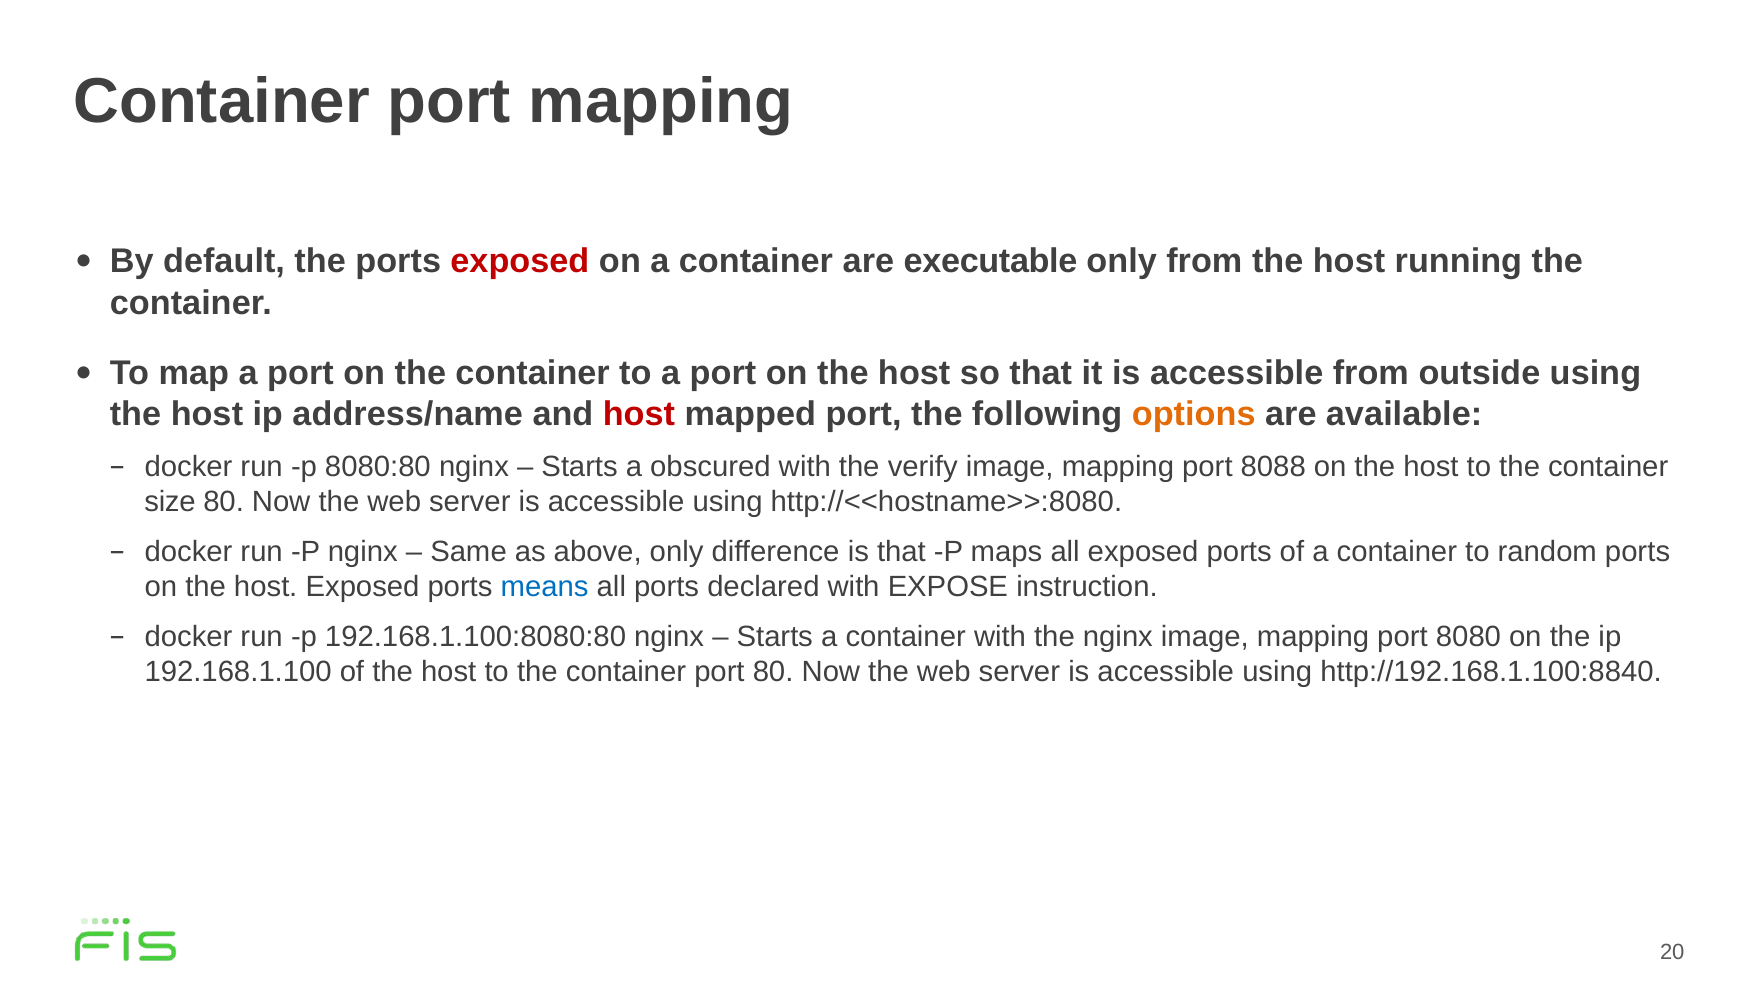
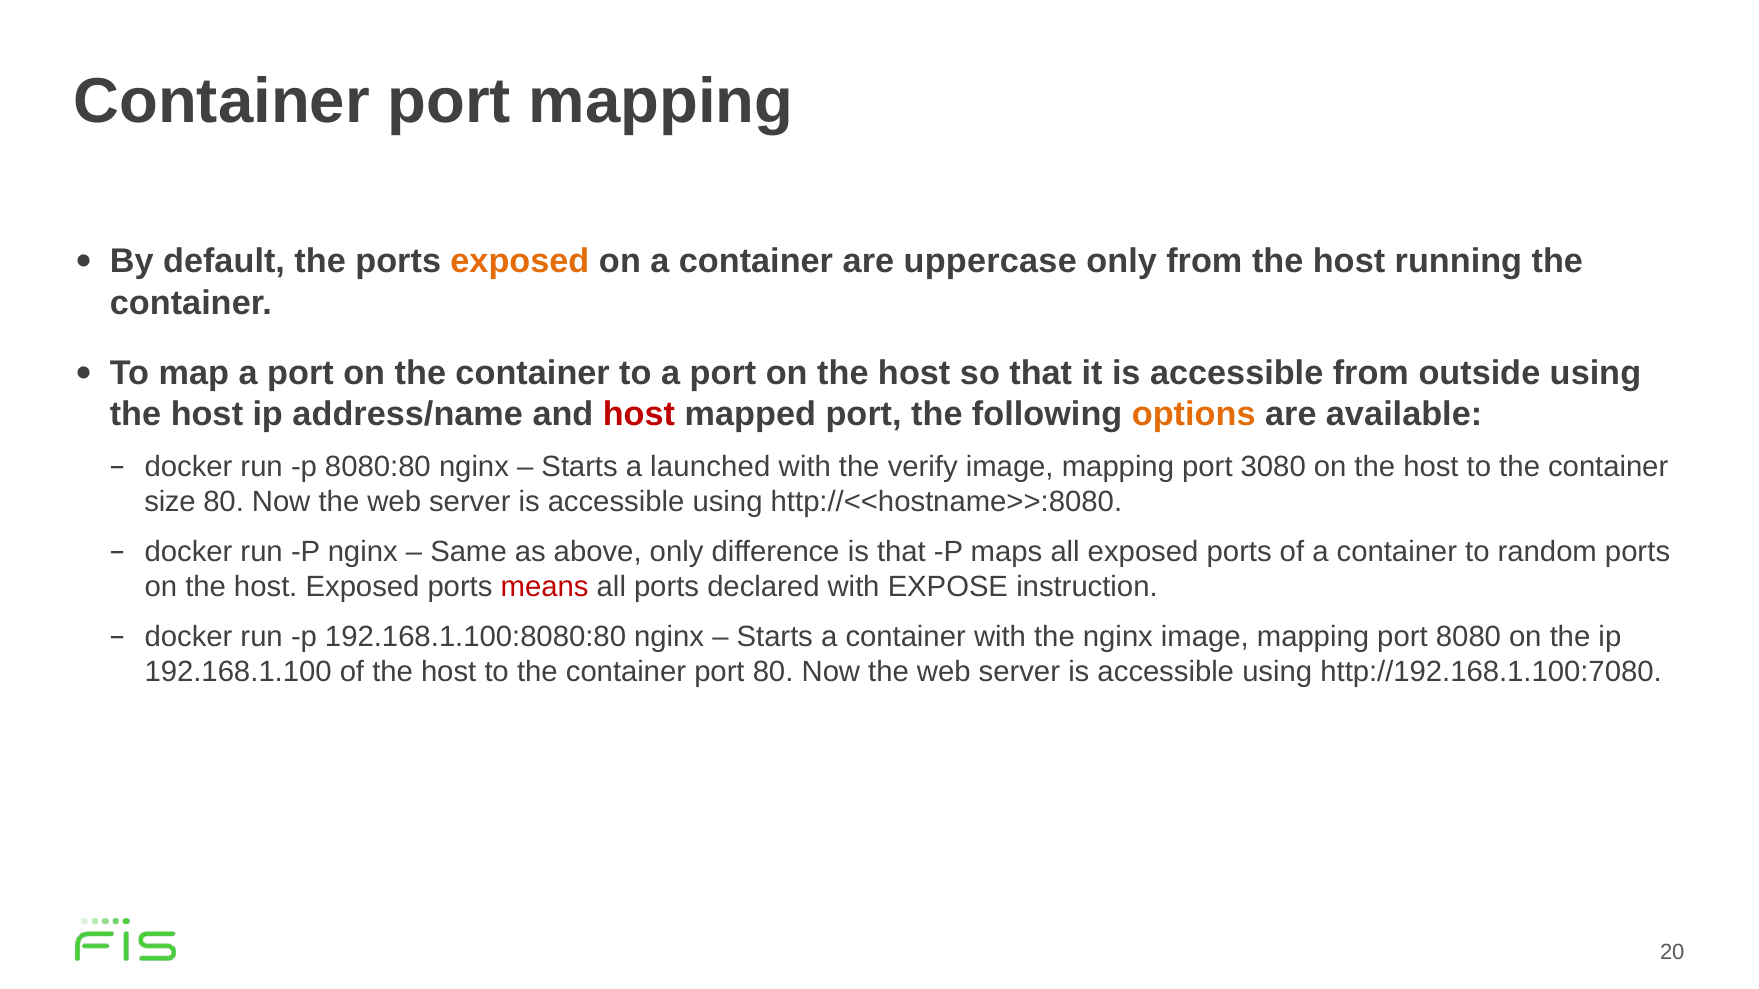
exposed at (520, 262) colour: red -> orange
executable: executable -> uppercase
obscured: obscured -> launched
8088: 8088 -> 3080
means colour: blue -> red
http://192.168.1.100:8840: http://192.168.1.100:8840 -> http://192.168.1.100:7080
